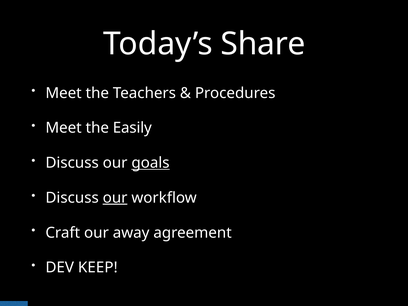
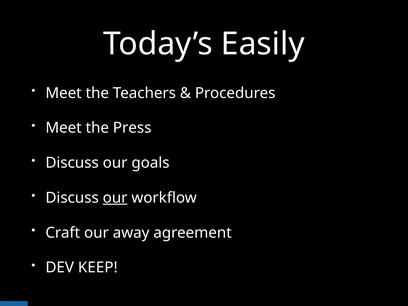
Share: Share -> Easily
Easily: Easily -> Press
goals underline: present -> none
